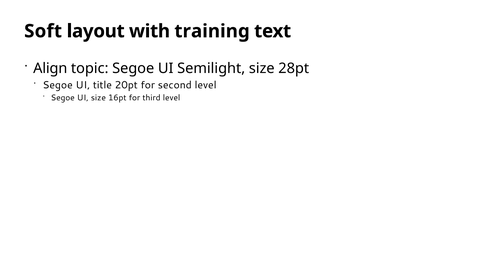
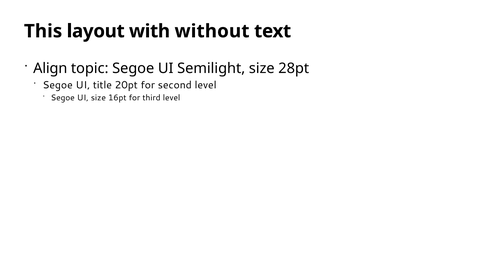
Soft: Soft -> This
training: training -> without
